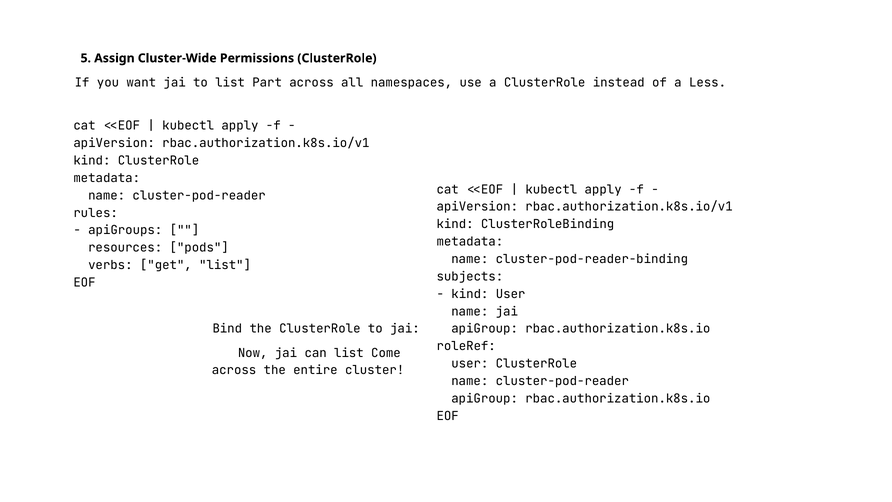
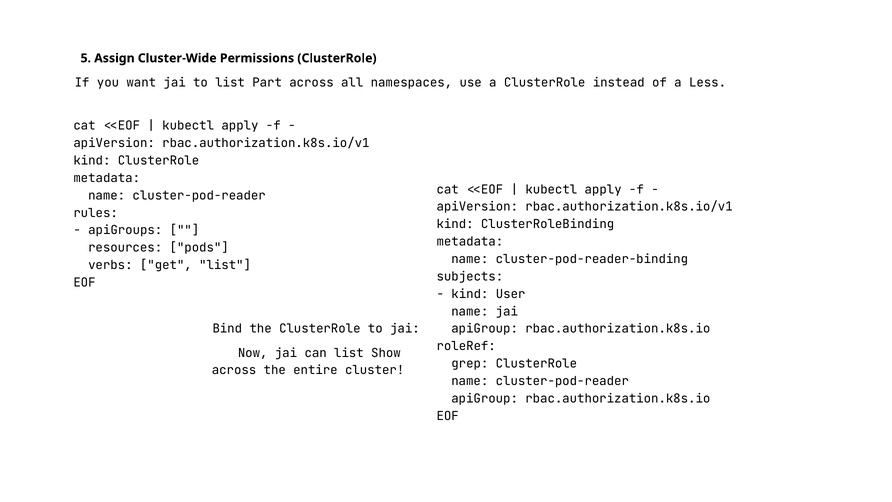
Come: Come -> Show
user at (470, 364): user -> grep
